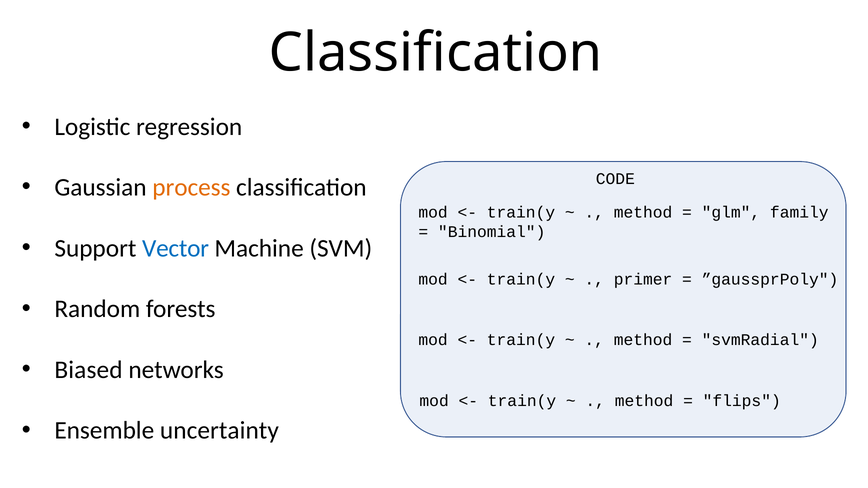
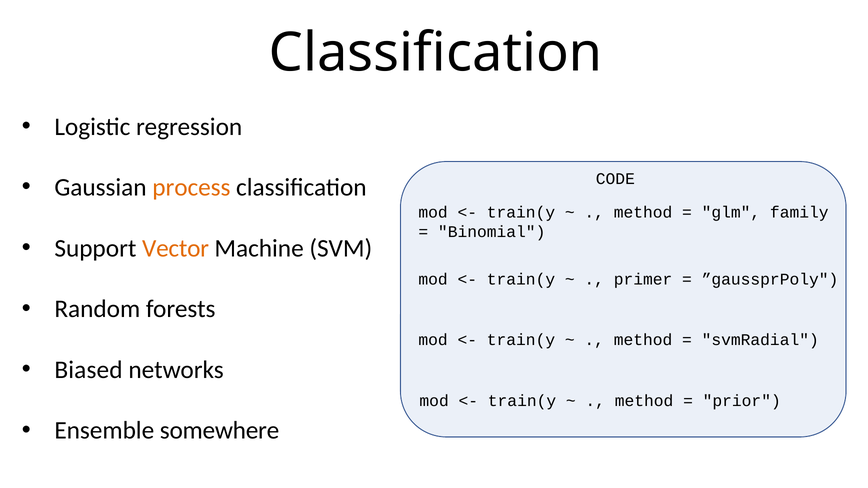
Vector colour: blue -> orange
flips: flips -> prior
uncertainty: uncertainty -> somewhere
